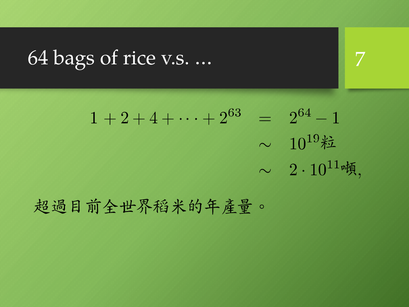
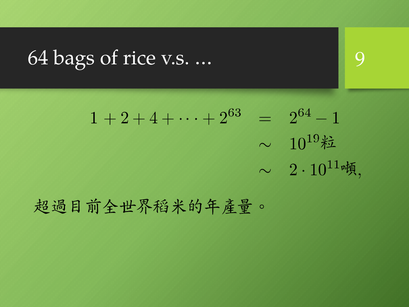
7: 7 -> 9
